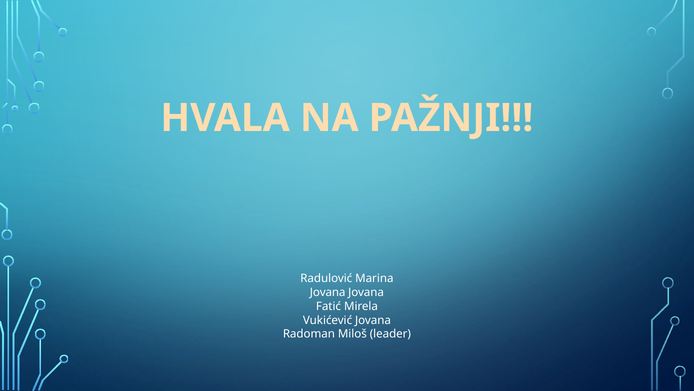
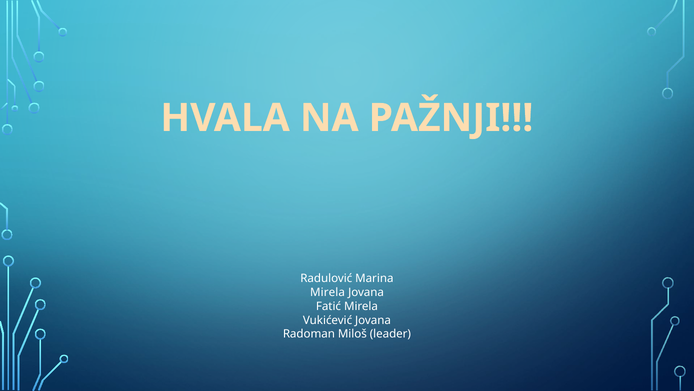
Jovana at (328, 292): Jovana -> Mirela
